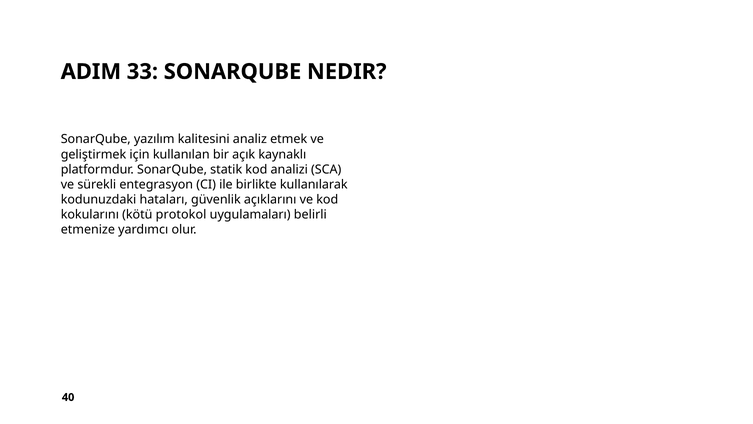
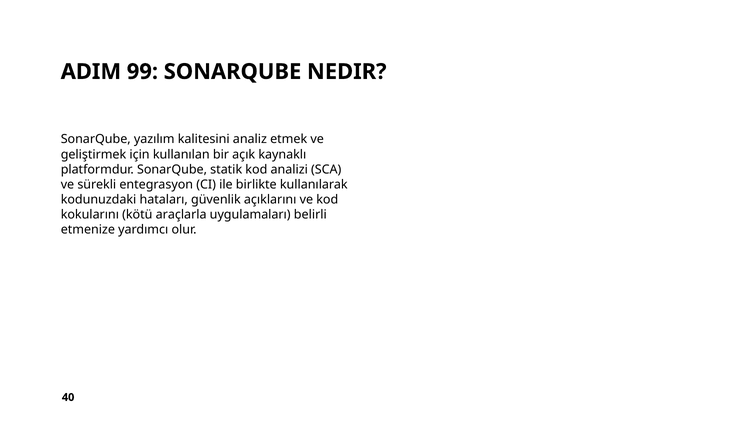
33: 33 -> 99
protokol: protokol -> araçlarla
